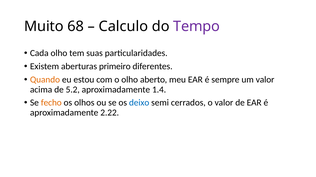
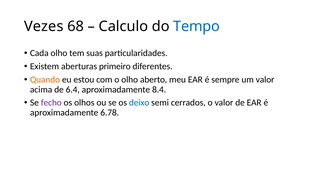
Muito: Muito -> Vezes
Tempo colour: purple -> blue
5.2: 5.2 -> 6.4
1.4: 1.4 -> 8.4
fecho colour: orange -> purple
2.22: 2.22 -> 6.78
